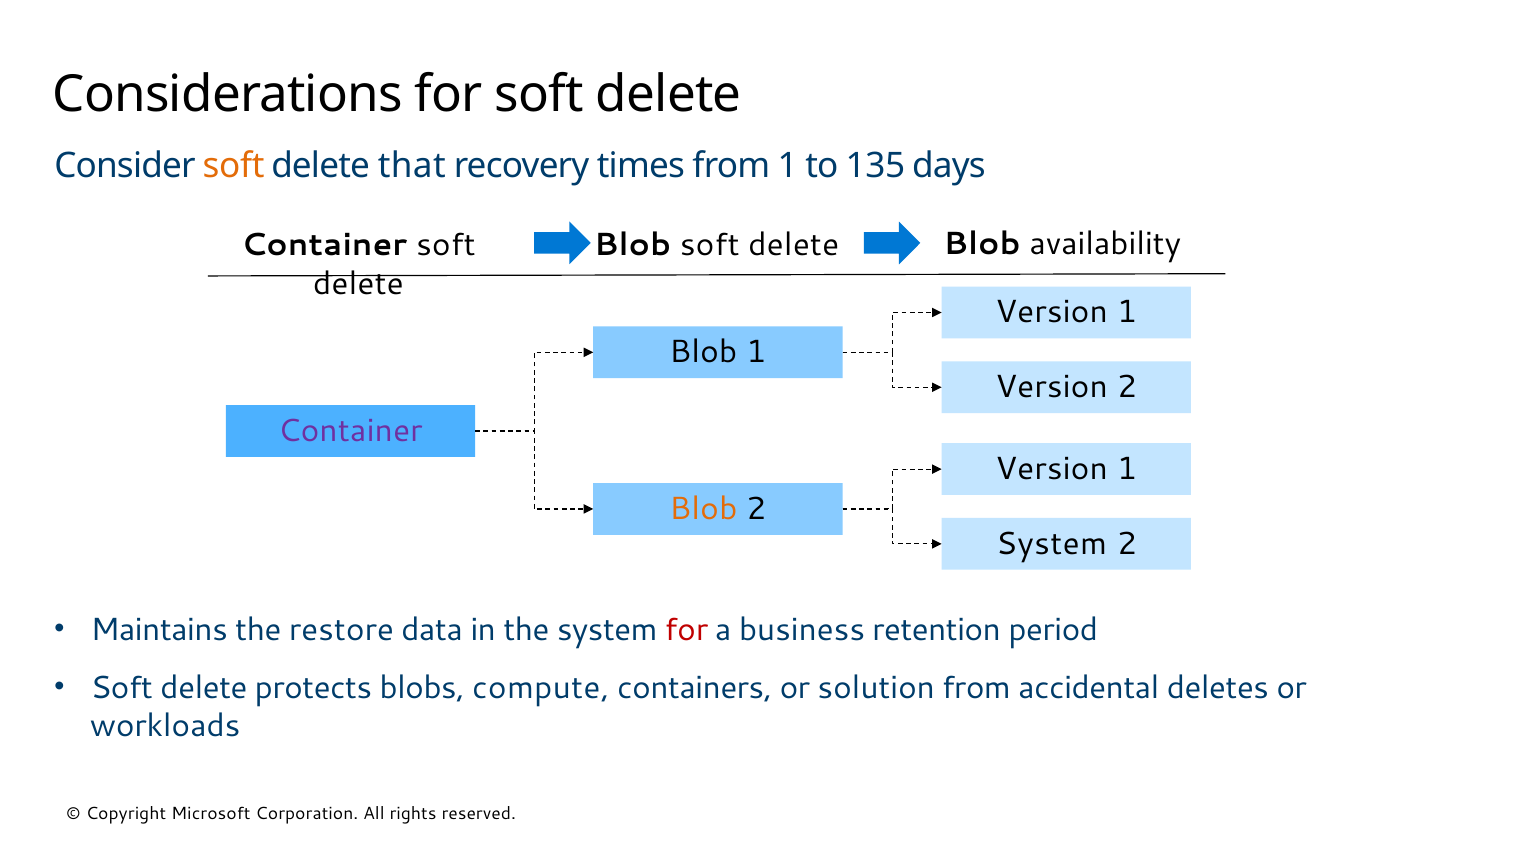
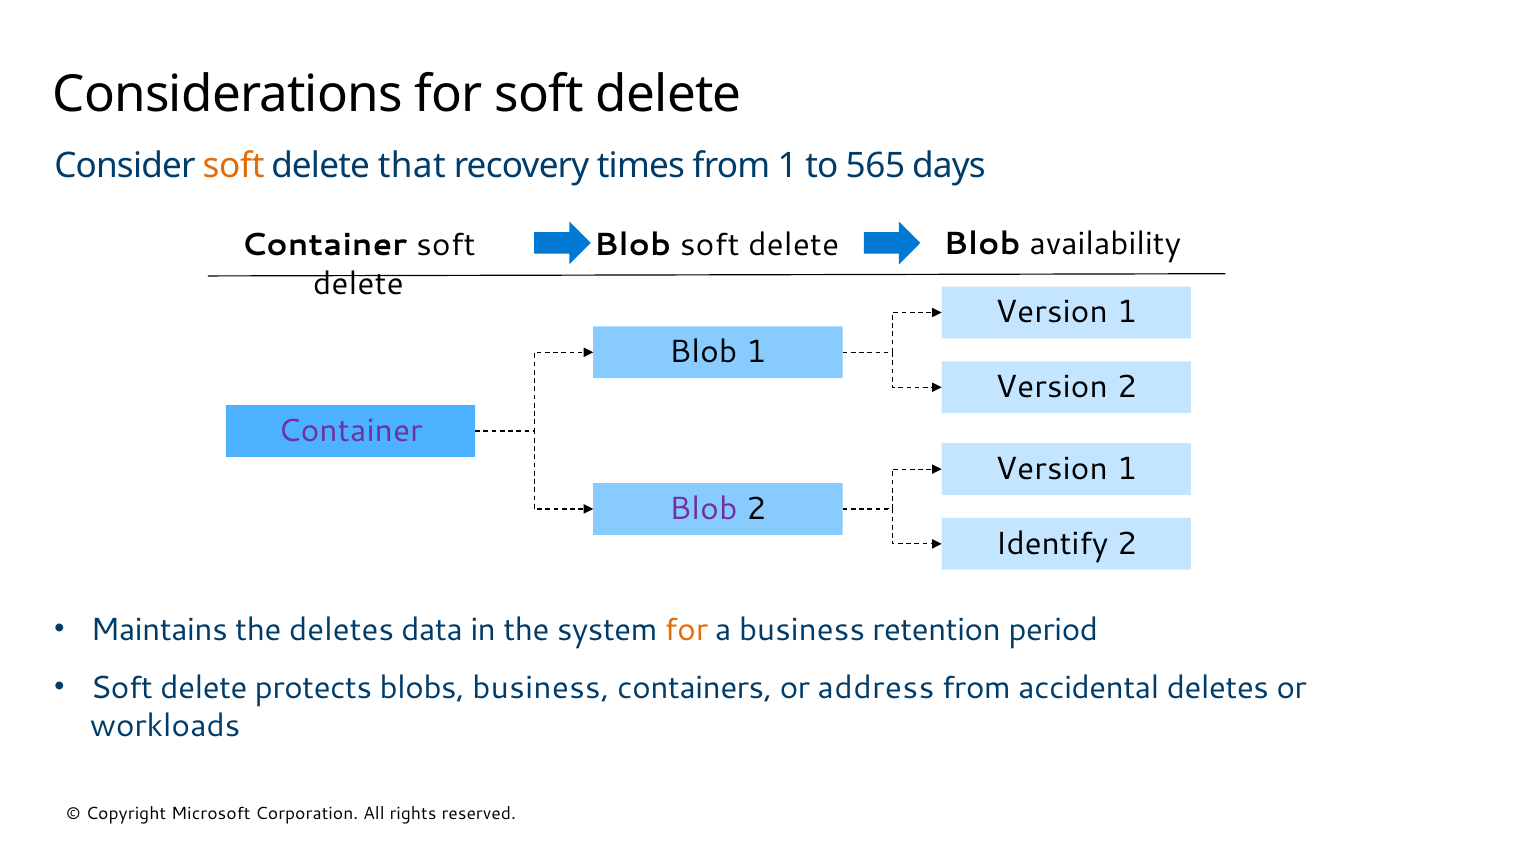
135: 135 -> 565
Blob at (703, 508) colour: orange -> purple
System at (1052, 543): System -> Identify
the restore: restore -> deletes
for at (686, 630) colour: red -> orange
blobs compute: compute -> business
solution: solution -> address
